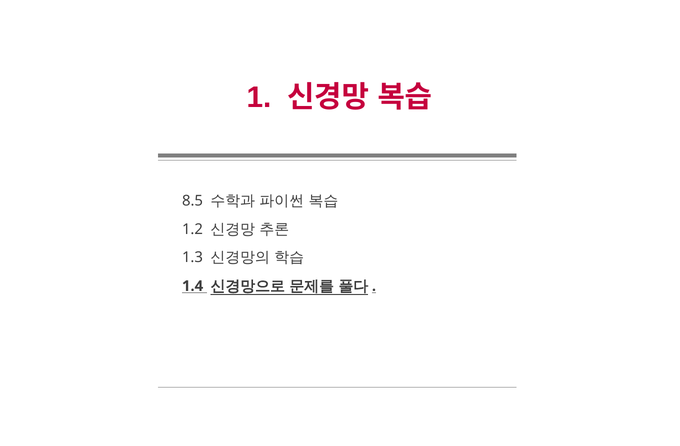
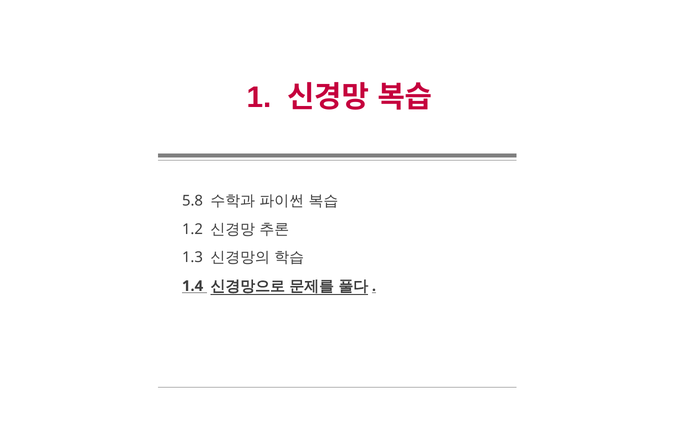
8.5: 8.5 -> 5.8
